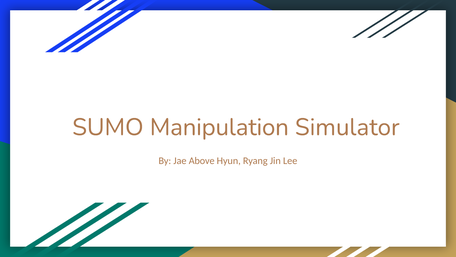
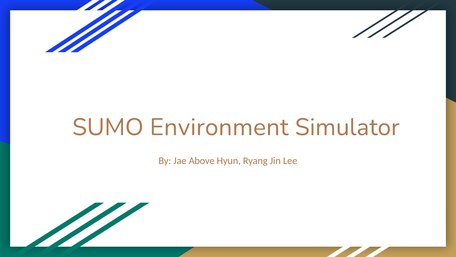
Manipulation: Manipulation -> Environment
